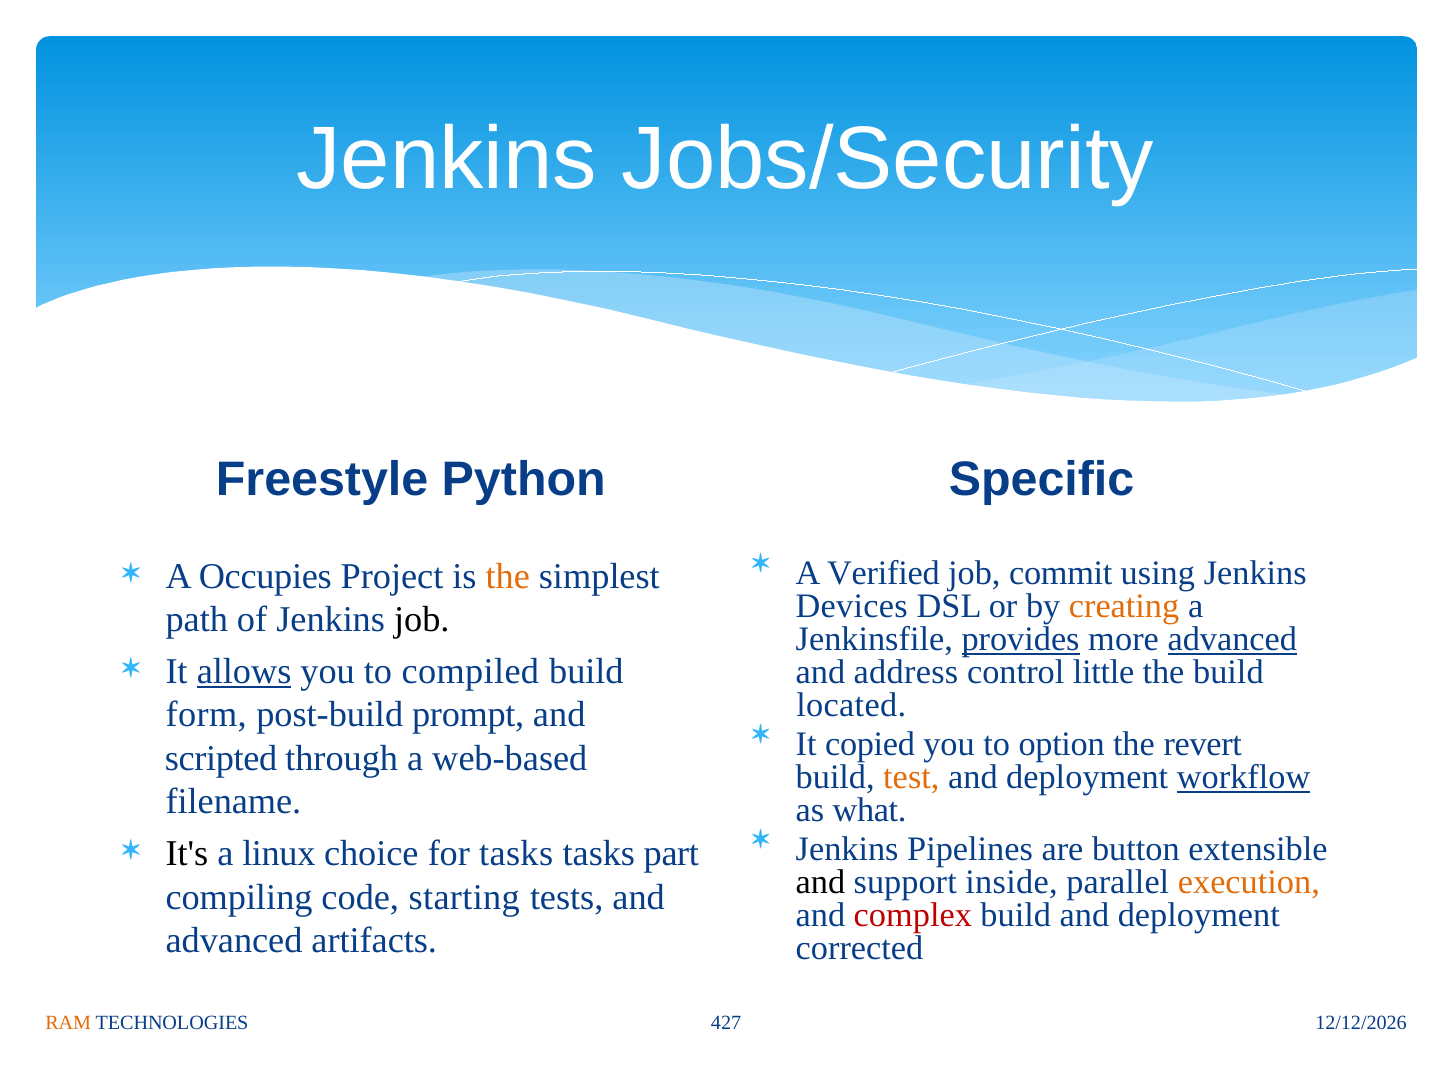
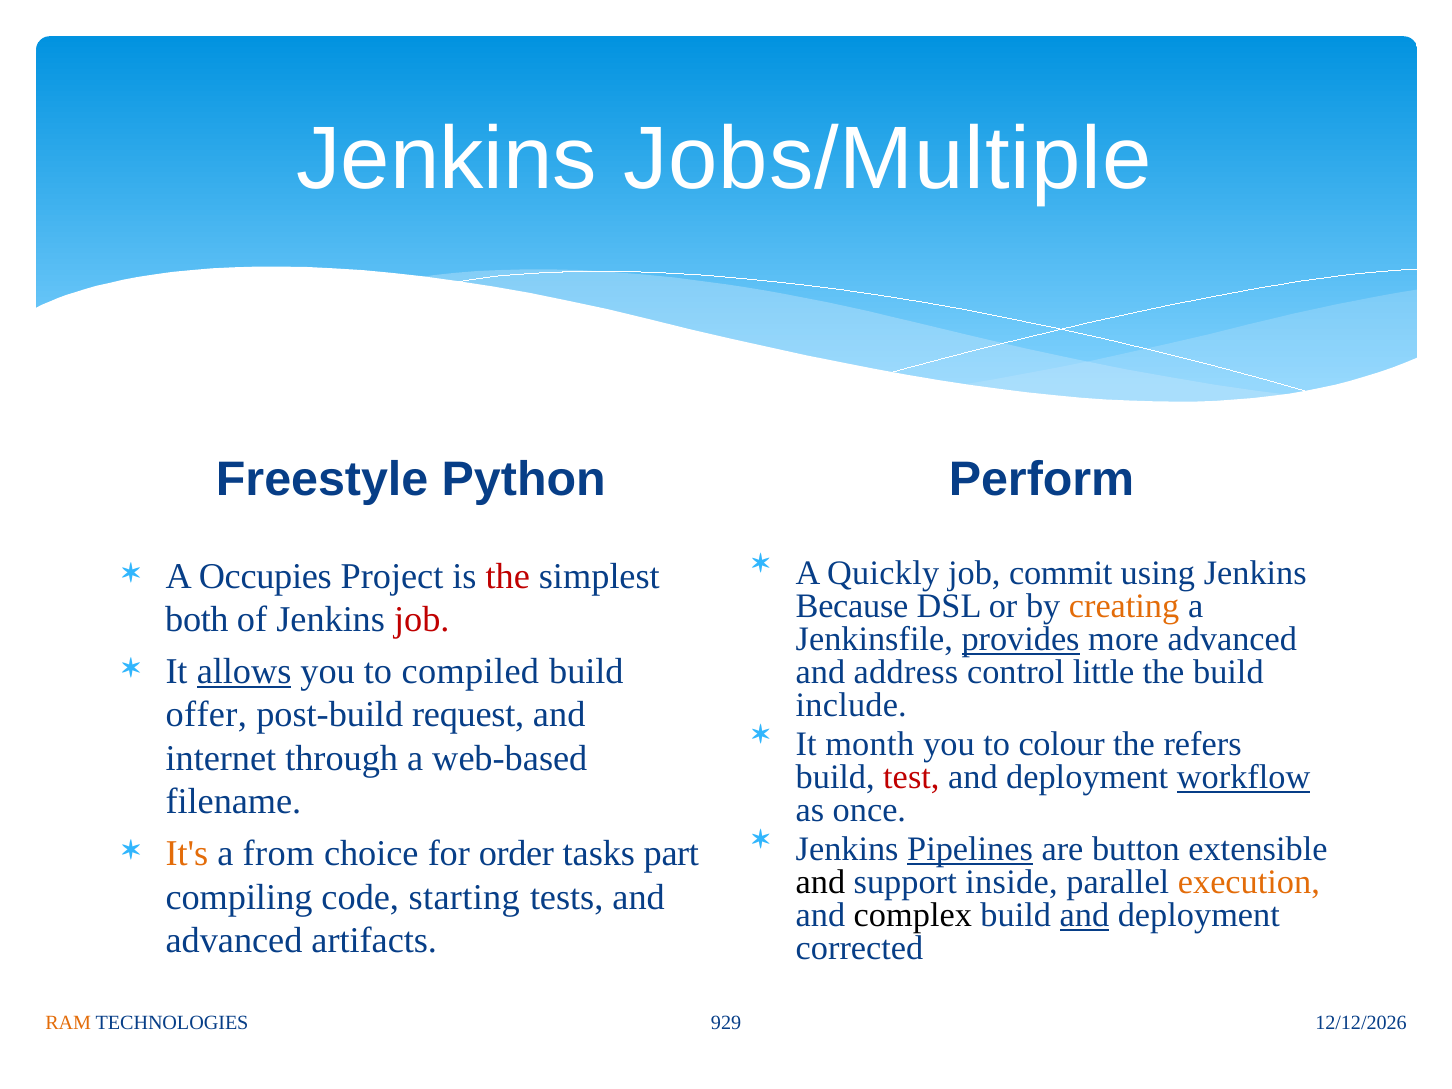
Jobs/Security: Jobs/Security -> Jobs/Multiple
Specific: Specific -> Perform
Verified: Verified -> Quickly
the at (508, 576) colour: orange -> red
Devices: Devices -> Because
path: path -> both
job at (422, 620) colour: black -> red
advanced at (1232, 639) underline: present -> none
located: located -> include
form: form -> offer
prompt: prompt -> request
copied: copied -> month
option: option -> colour
revert: revert -> refers
scripted: scripted -> internet
test colour: orange -> red
what: what -> once
Pipelines underline: none -> present
It's colour: black -> orange
linux: linux -> from
for tasks: tasks -> order
complex colour: red -> black
and at (1084, 915) underline: none -> present
427: 427 -> 929
